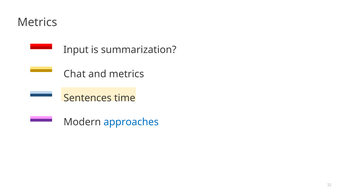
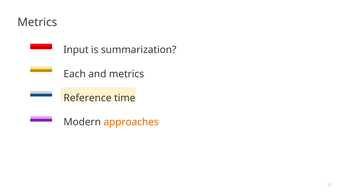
Chat: Chat -> Each
Sentences: Sentences -> Reference
approaches colour: blue -> orange
